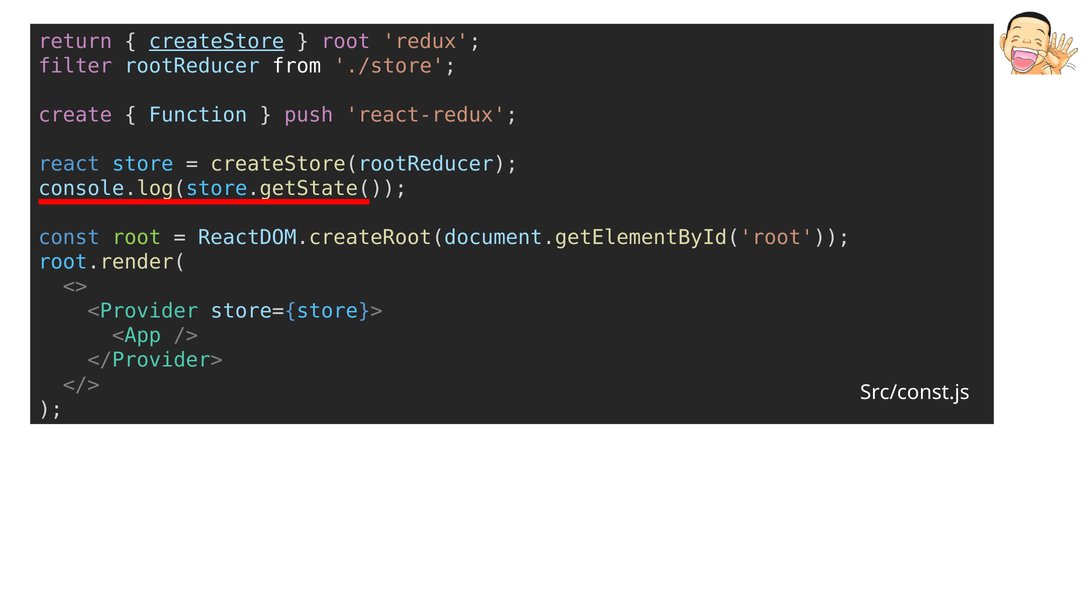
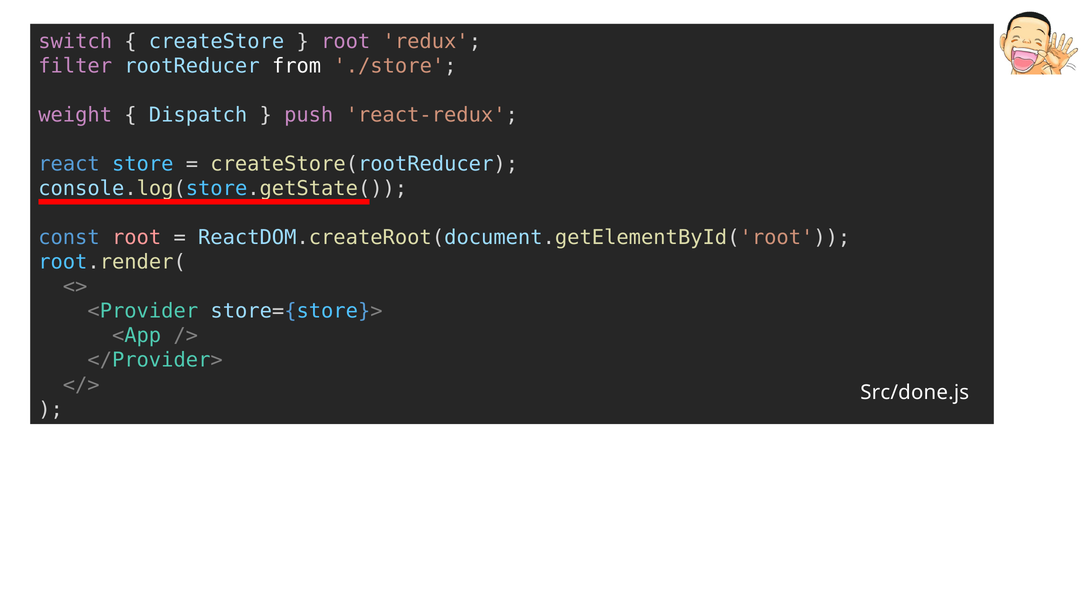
return: return -> switch
createStore underline: present -> none
create: create -> weight
Function: Function -> Dispatch
root at (137, 238) colour: light green -> pink
Src/const.js: Src/const.js -> Src/done.js
